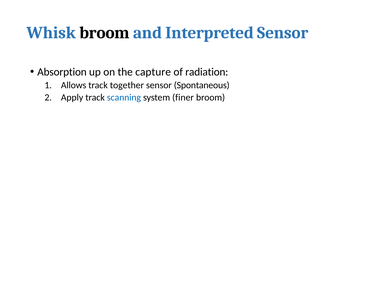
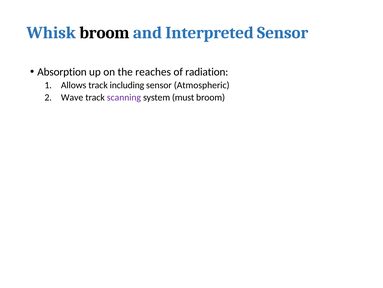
capture: capture -> reaches
together: together -> including
Spontaneous: Spontaneous -> Atmospheric
Apply: Apply -> Wave
scanning colour: blue -> purple
finer: finer -> must
